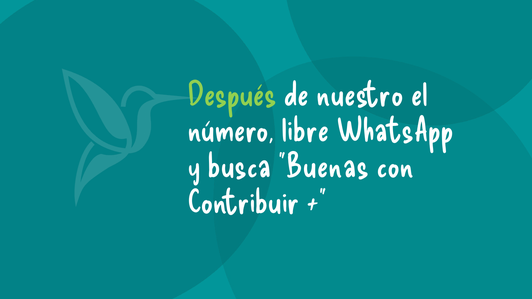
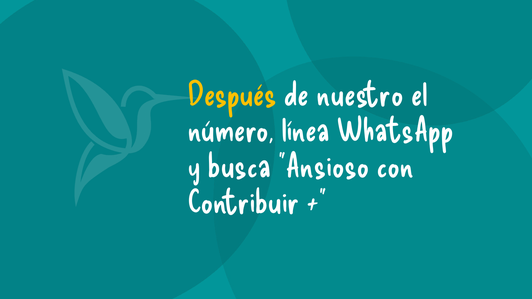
Después colour: light green -> yellow
libre: libre -> línea
Buenas: Buenas -> Ansioso
